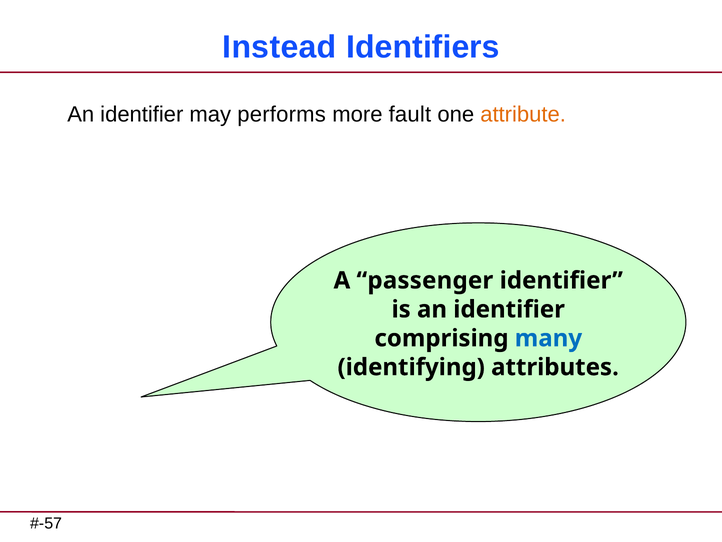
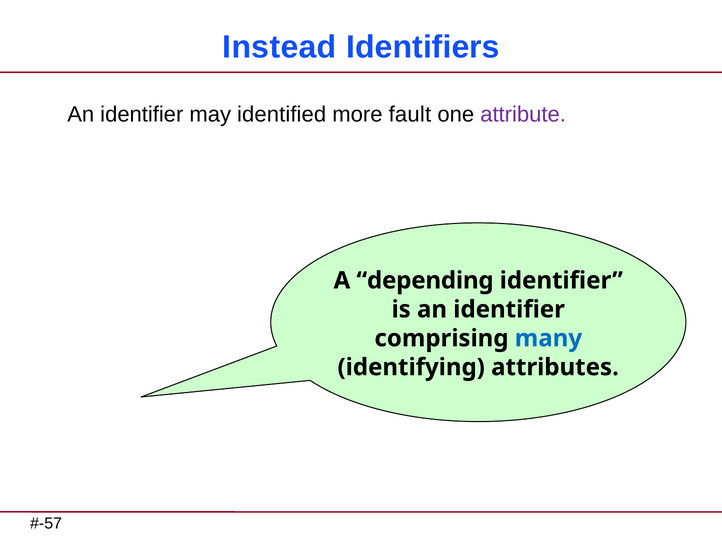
performs: performs -> identified
attribute colour: orange -> purple
passenger: passenger -> depending
